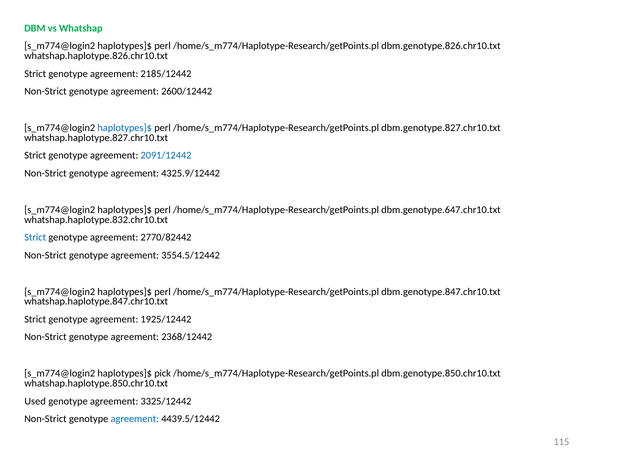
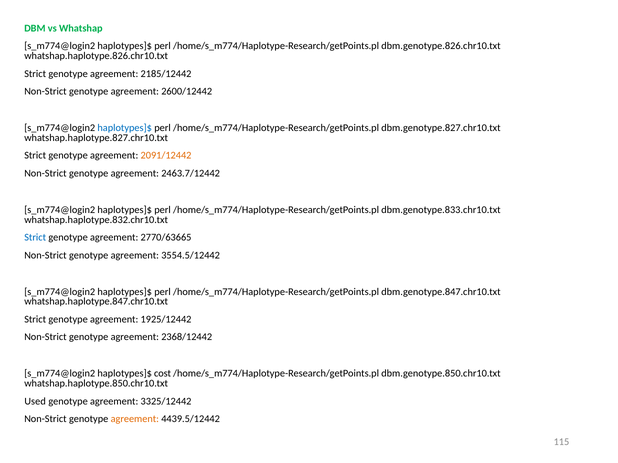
2091/12442 colour: blue -> orange
4325.9/12442: 4325.9/12442 -> 2463.7/12442
dbm.genotype.647.chr10.txt: dbm.genotype.647.chr10.txt -> dbm.genotype.833.chr10.txt
2770/82442: 2770/82442 -> 2770/63665
pick: pick -> cost
agreement at (135, 419) colour: blue -> orange
